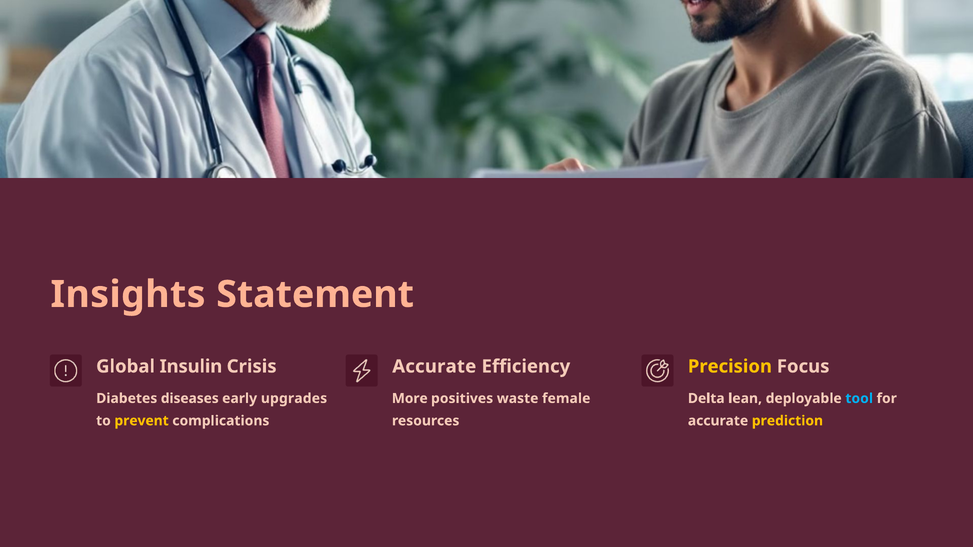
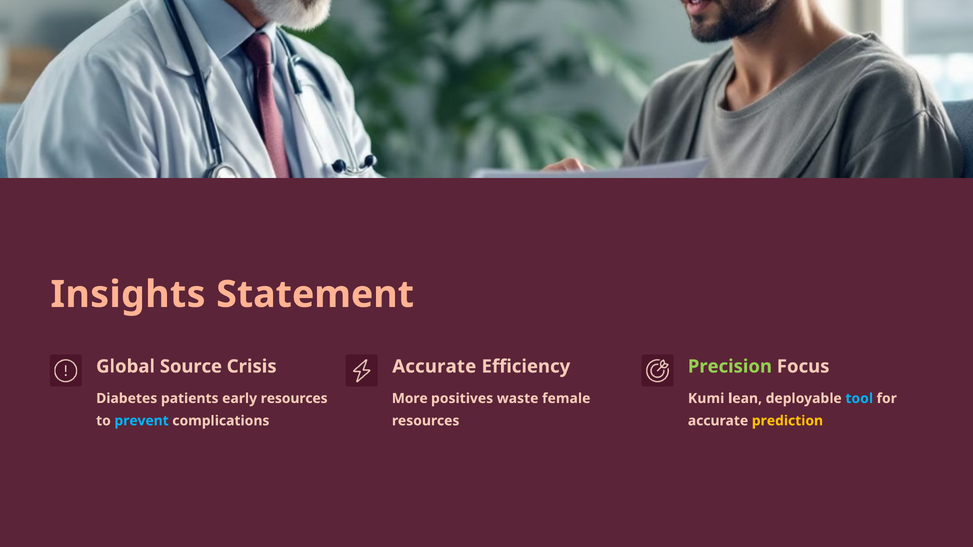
Insulin: Insulin -> Source
Precision colour: yellow -> light green
diseases: diseases -> patients
early upgrades: upgrades -> resources
Delta: Delta -> Kumi
prevent colour: yellow -> light blue
